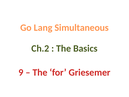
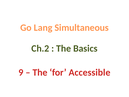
Griesemer: Griesemer -> Accessible
